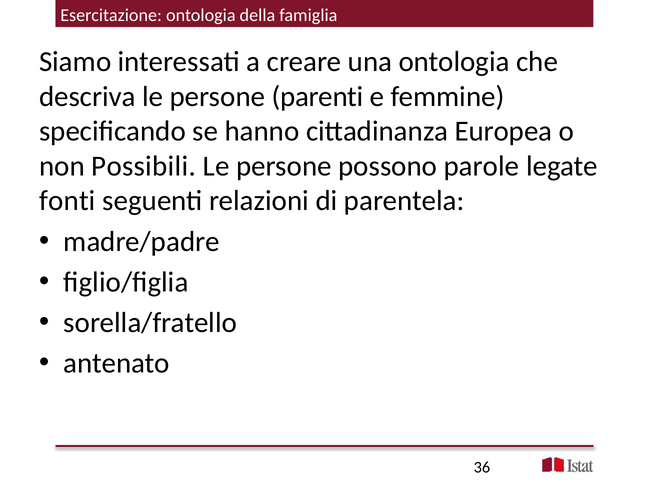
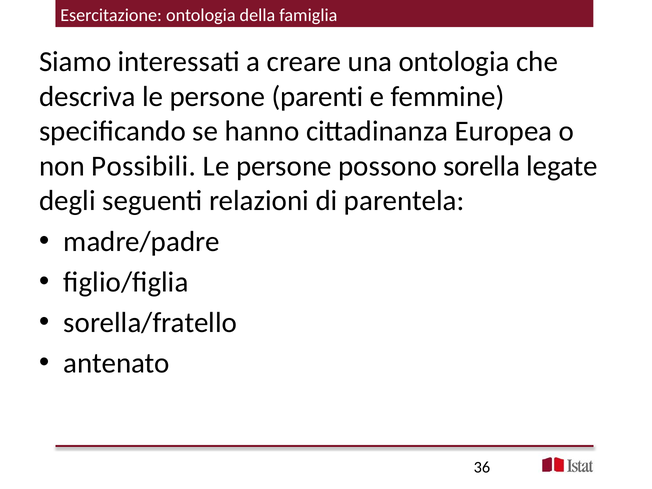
parole: parole -> sorella
fonti: fonti -> degli
